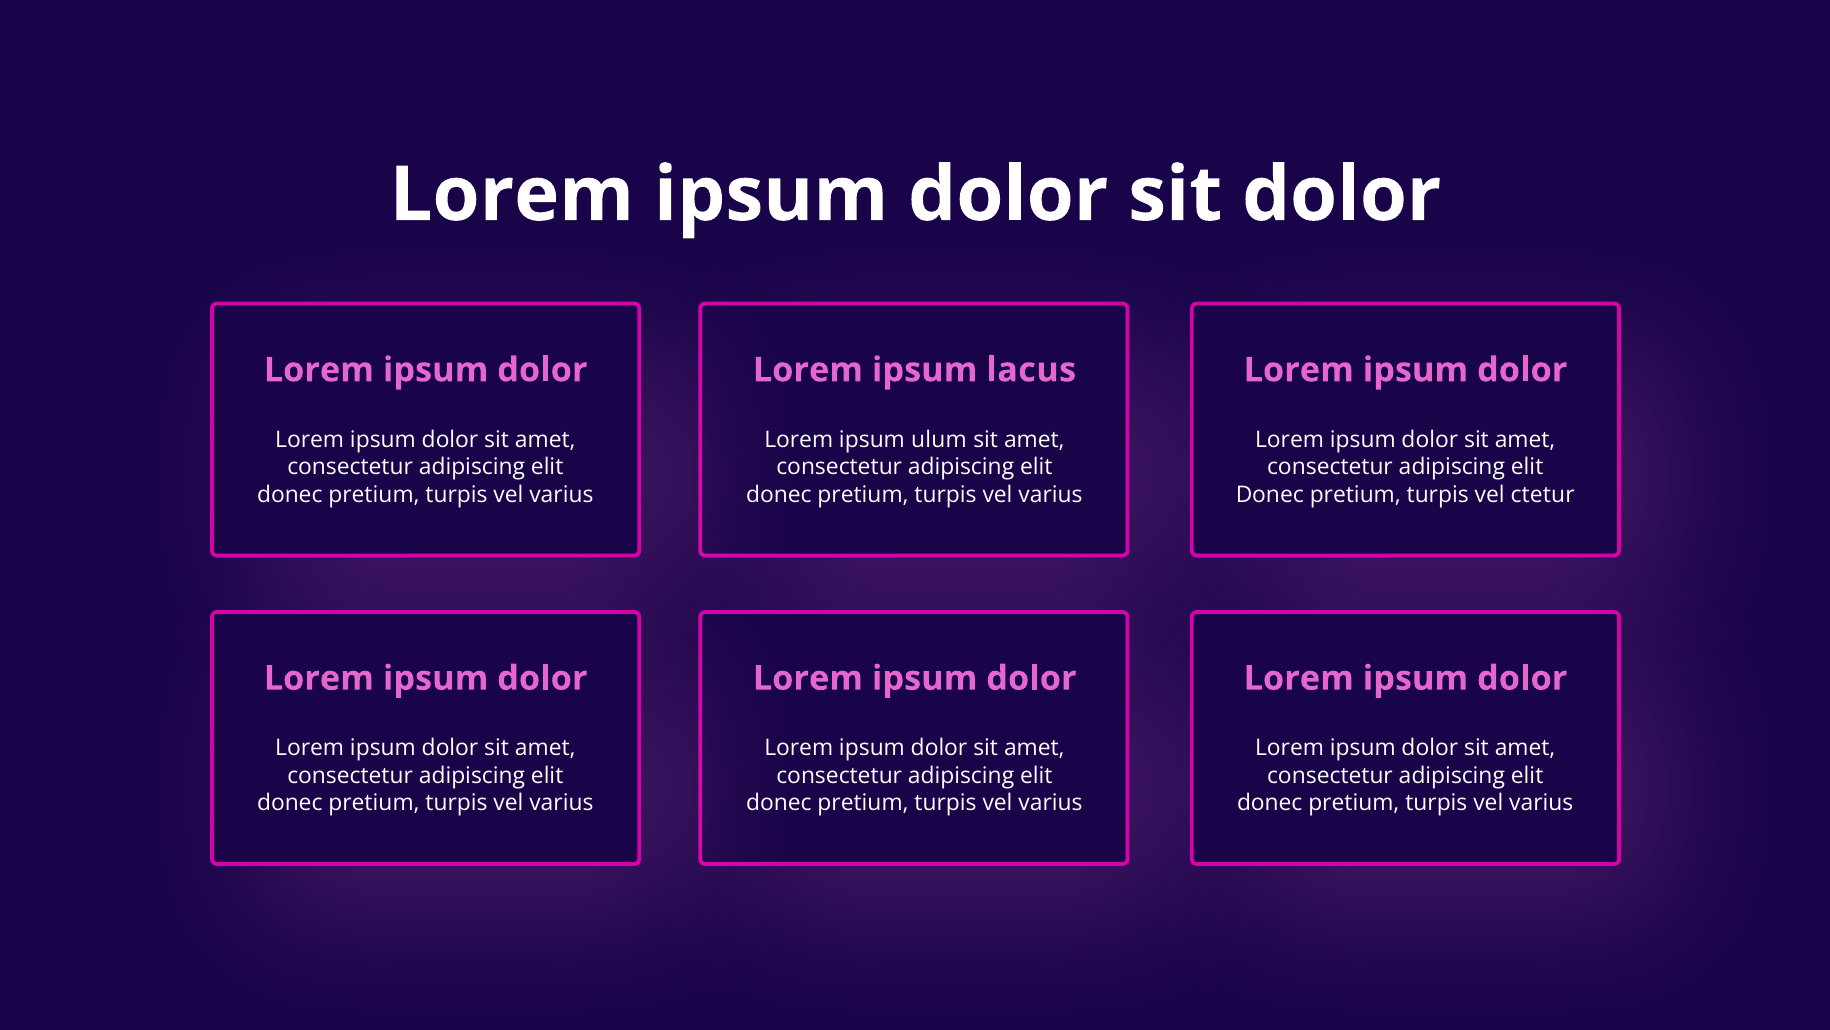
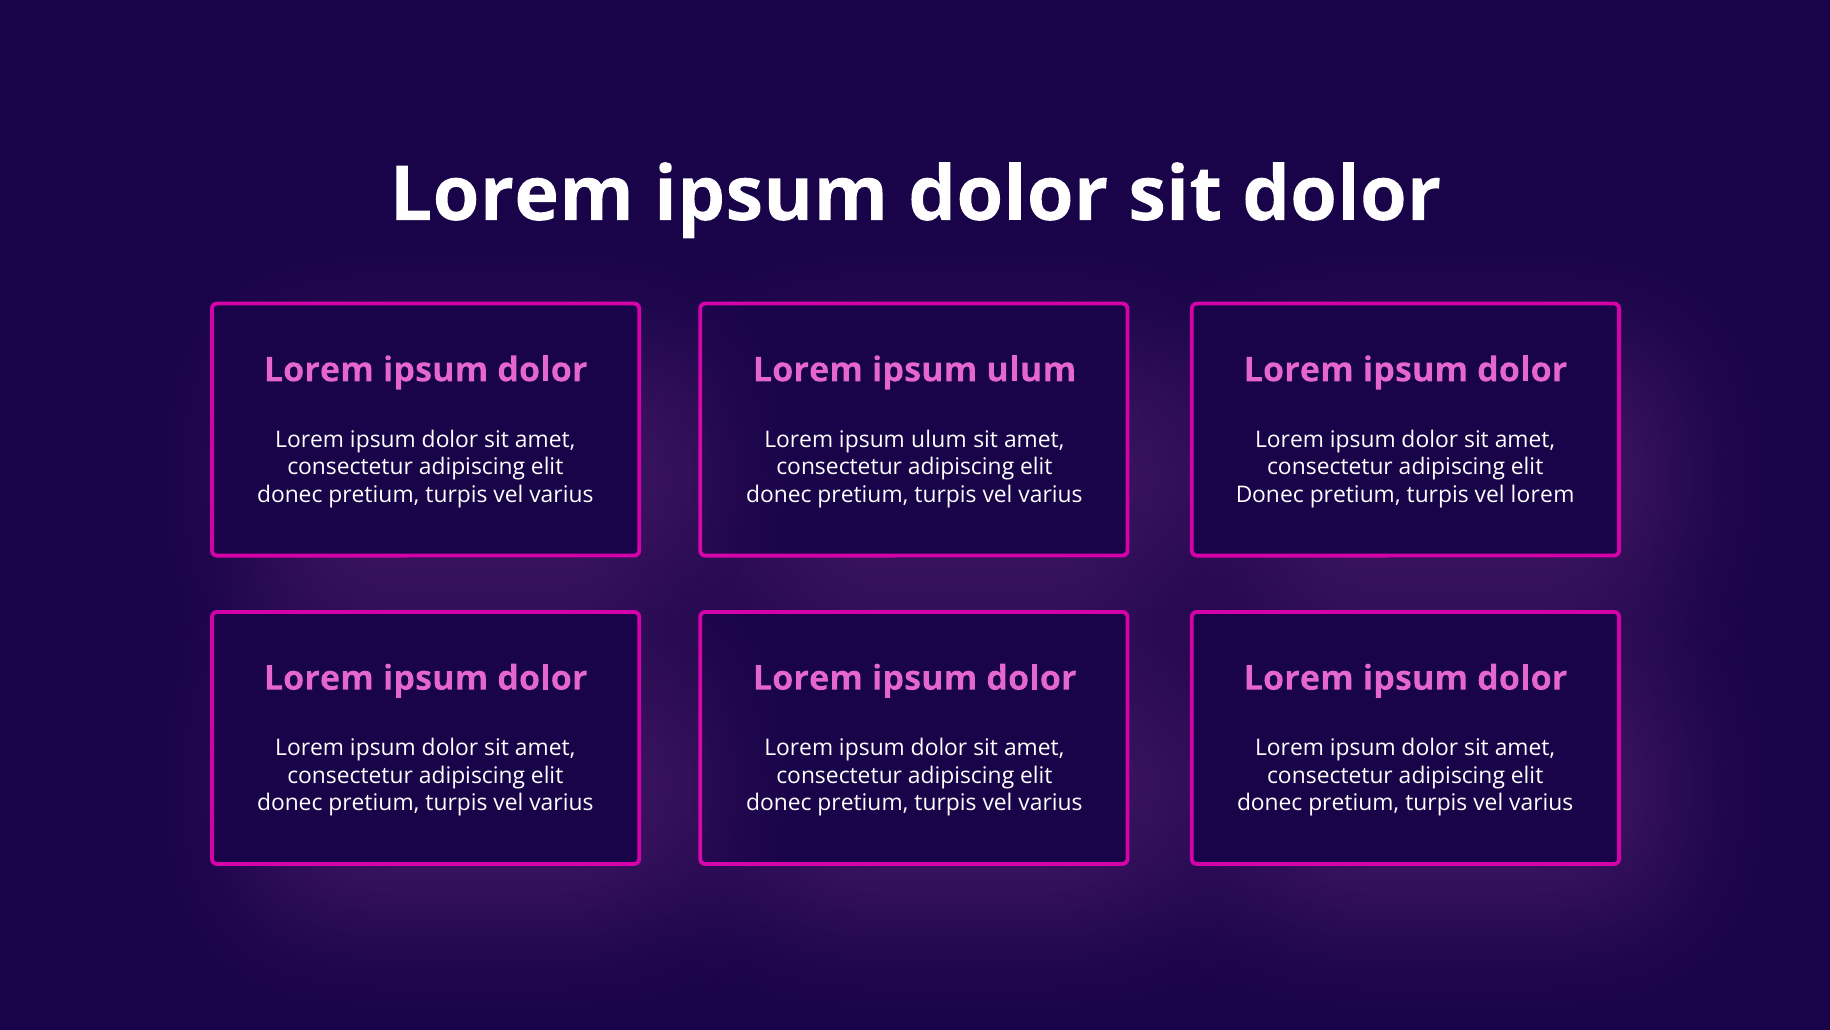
lacus at (1031, 370): lacus -> ulum
vel ctetur: ctetur -> lorem
